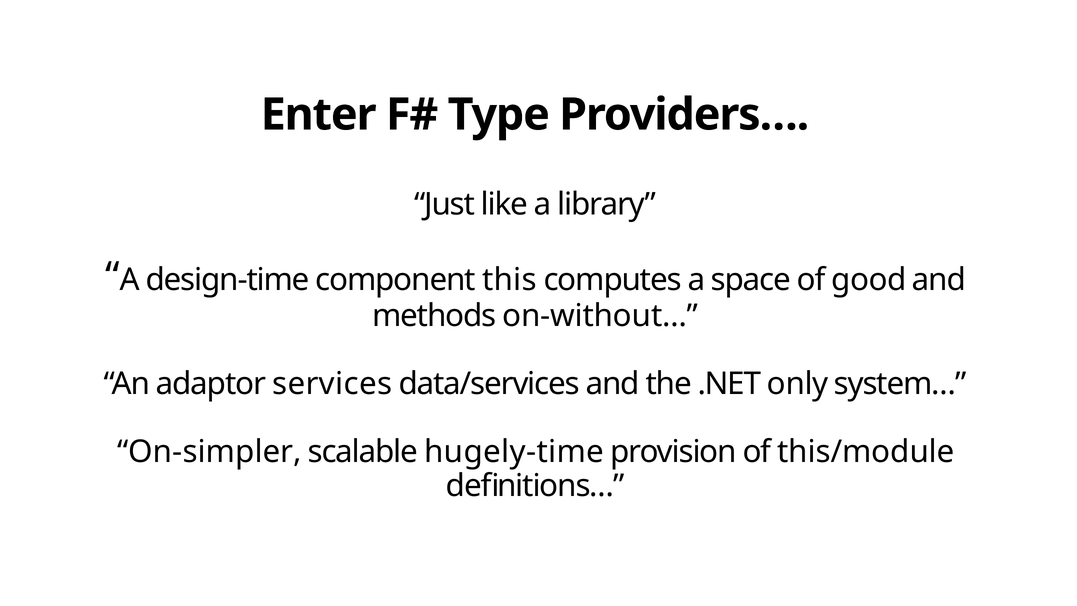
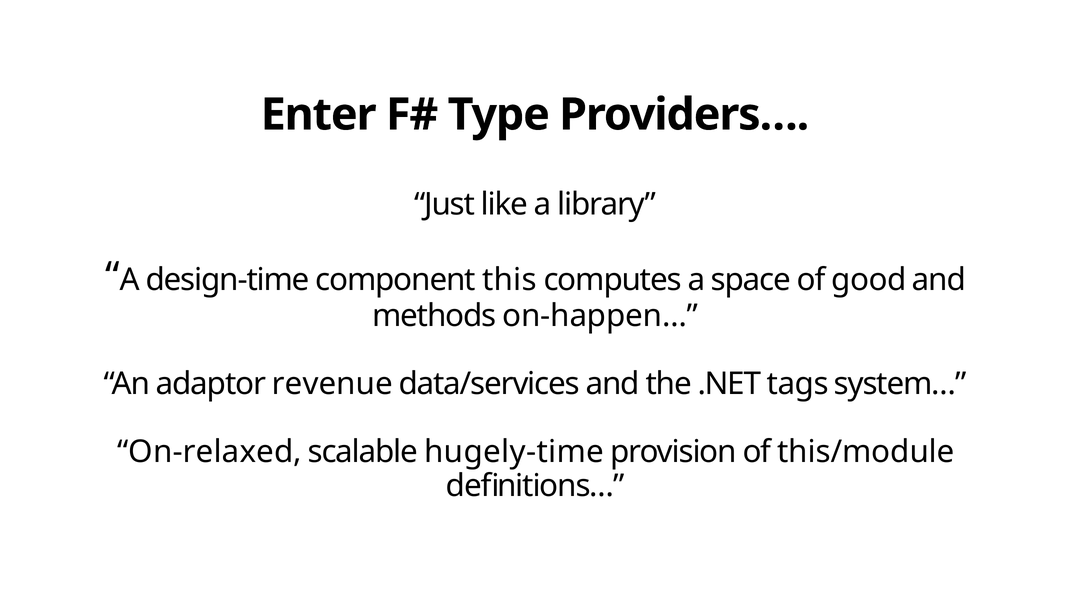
on-without…: on-without… -> on-happen…
services: services -> revenue
only: only -> tags
On-simpler: On-simpler -> On-relaxed
